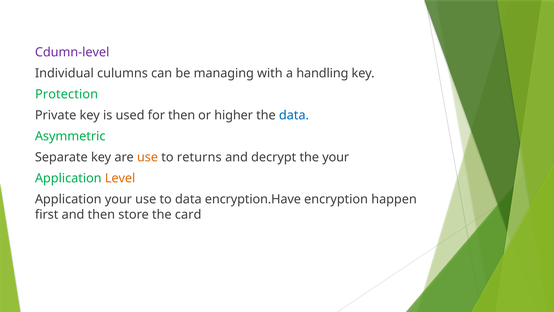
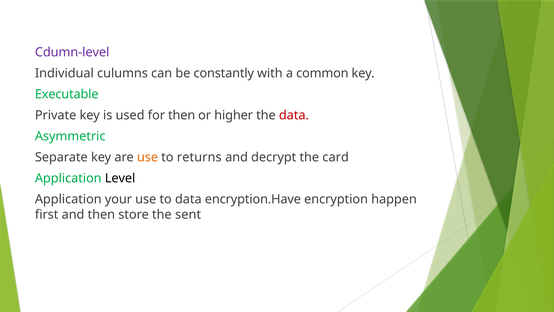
managing: managing -> constantly
handling: handling -> common
Protection: Protection -> Executable
data at (294, 115) colour: blue -> red
the your: your -> card
Level colour: orange -> black
card: card -> sent
